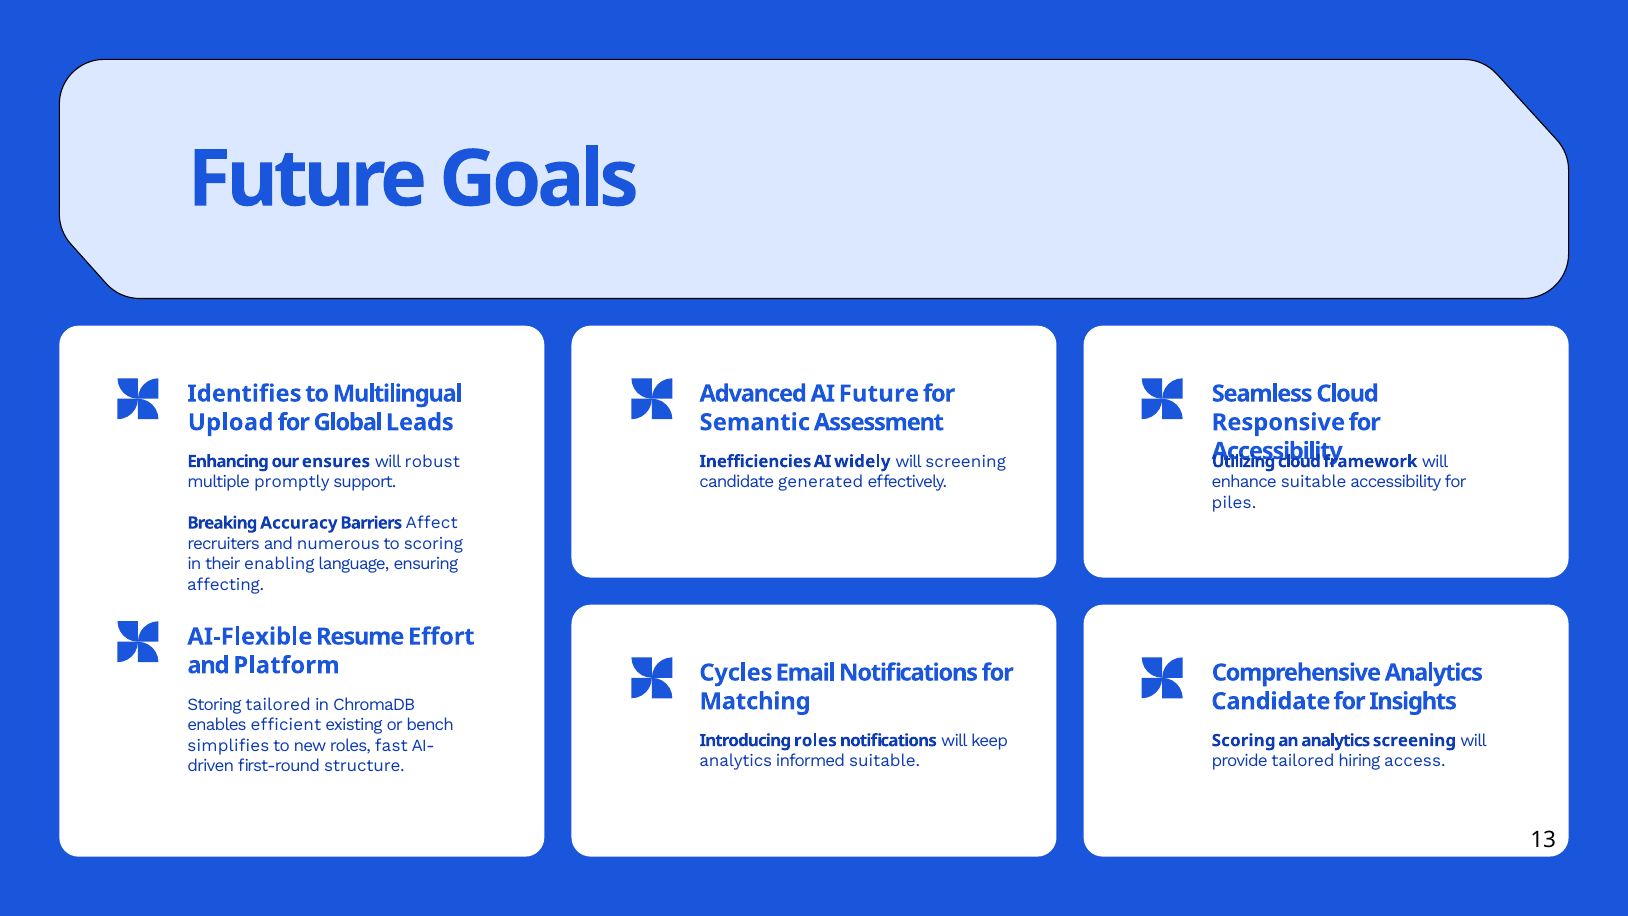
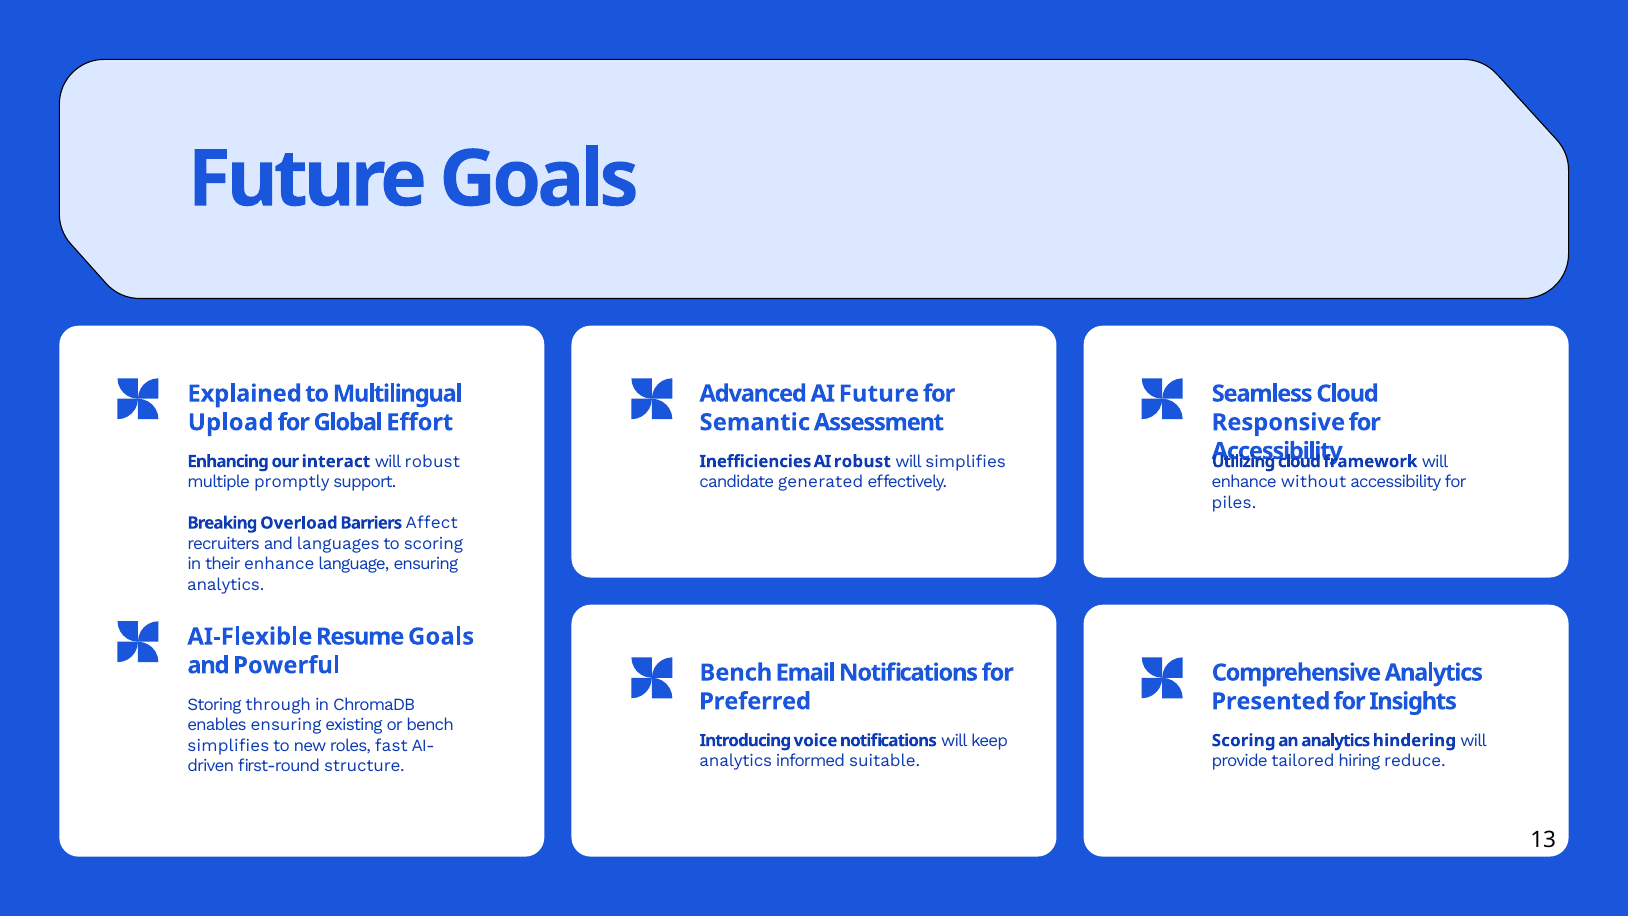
Identifies: Identifies -> Explained
Leads: Leads -> Effort
ensures: ensures -> interact
AI widely: widely -> robust
will screening: screening -> simplifies
enhance suitable: suitable -> without
Accuracy: Accuracy -> Overload
numerous: numerous -> languages
their enabling: enabling -> enhance
affecting at (226, 584): affecting -> analytics
Resume Effort: Effort -> Goals
Platform: Platform -> Powerful
Cycles at (736, 673): Cycles -> Bench
Matching: Matching -> Preferred
Candidate at (1271, 701): Candidate -> Presented
Storing tailored: tailored -> through
enables efficient: efficient -> ensuring
Introducing roles: roles -> voice
analytics screening: screening -> hindering
access: access -> reduce
